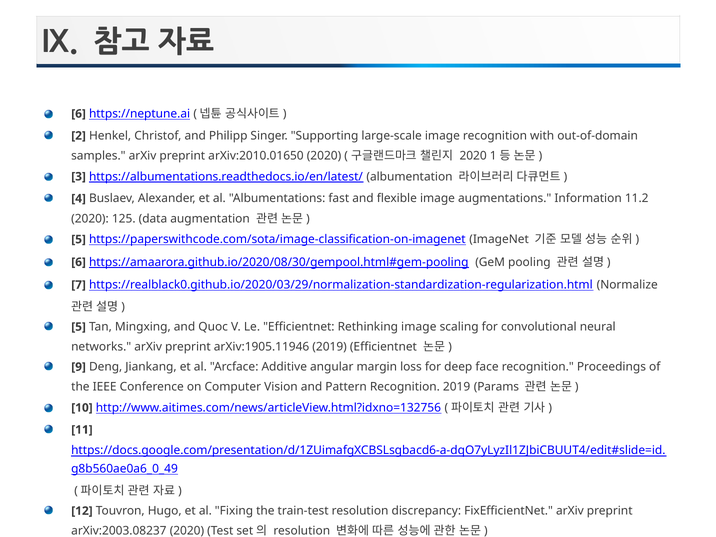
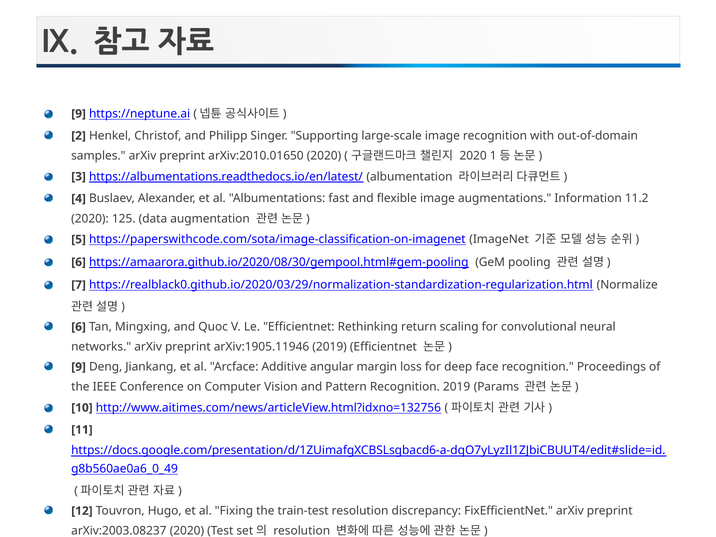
6 at (79, 114): 6 -> 9
5 at (79, 327): 5 -> 6
Rethinking image: image -> return
